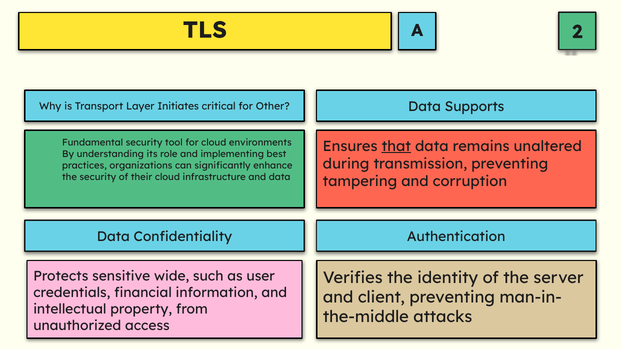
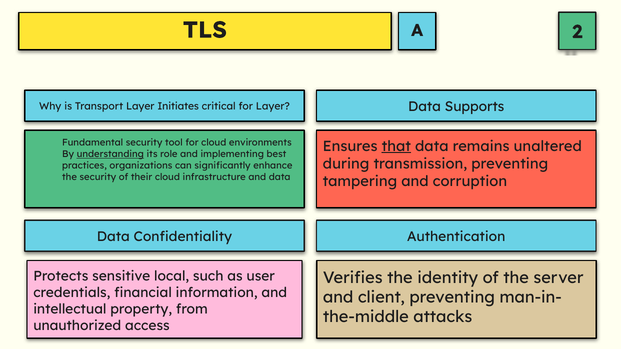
for Other: Other -> Layer
understanding underline: none -> present
wide: wide -> local
